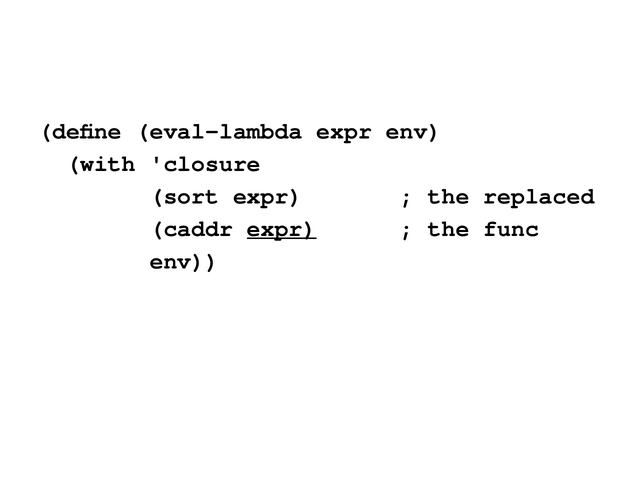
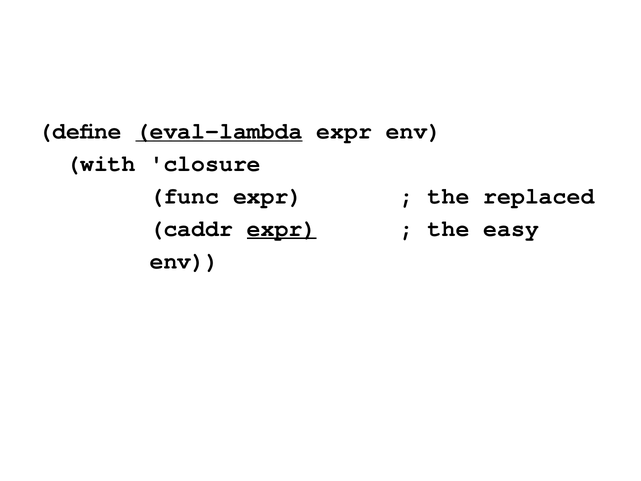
eval-lambda underline: none -> present
sort: sort -> func
func: func -> easy
